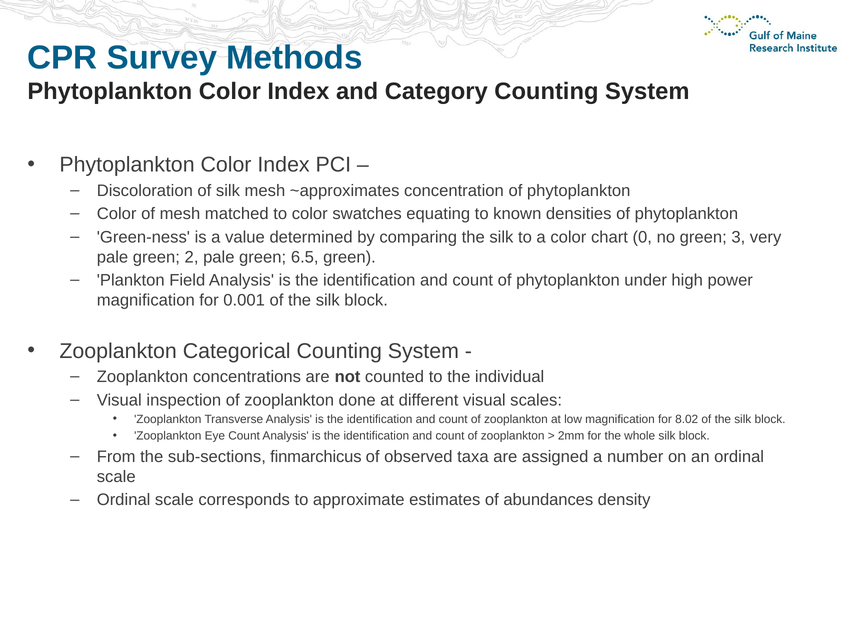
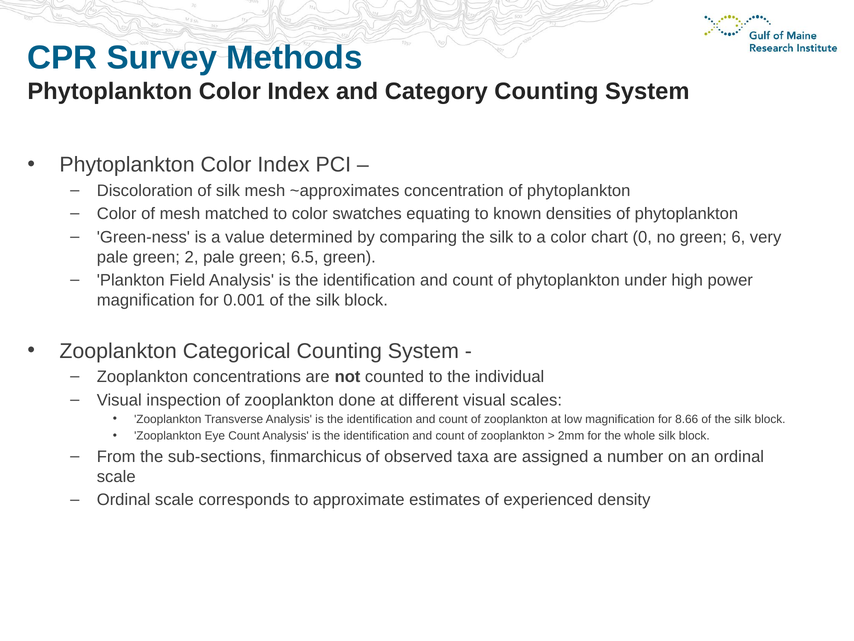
3: 3 -> 6
8.02: 8.02 -> 8.66
abundances: abundances -> experienced
